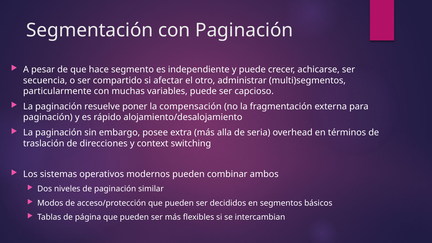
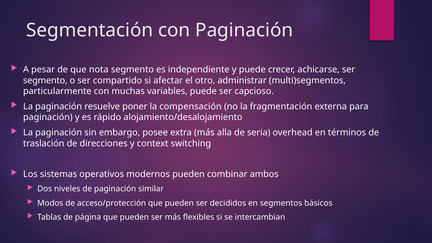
hace: hace -> nota
secuencia at (45, 80): secuencia -> segmento
